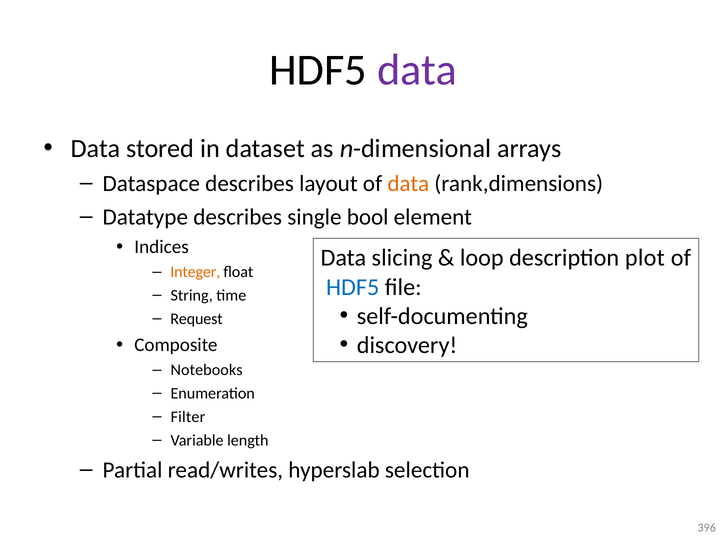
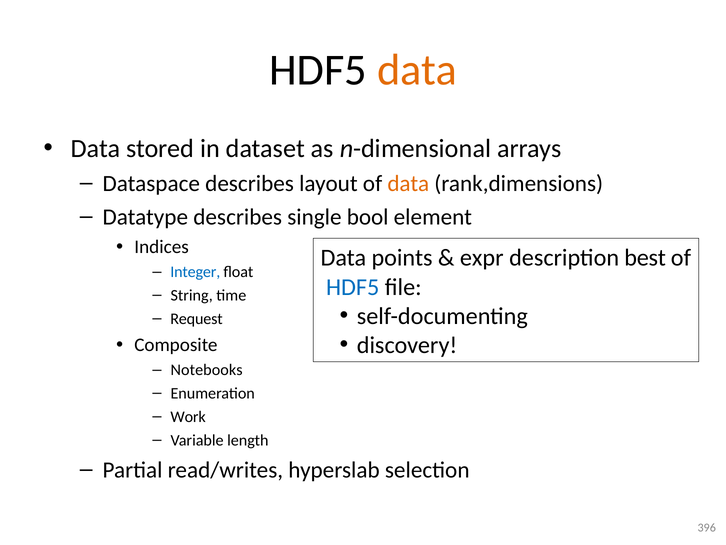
data at (417, 70) colour: purple -> orange
slicing: slicing -> points
loop: loop -> expr
plot: plot -> best
Integer colour: orange -> blue
Filter: Filter -> Work
